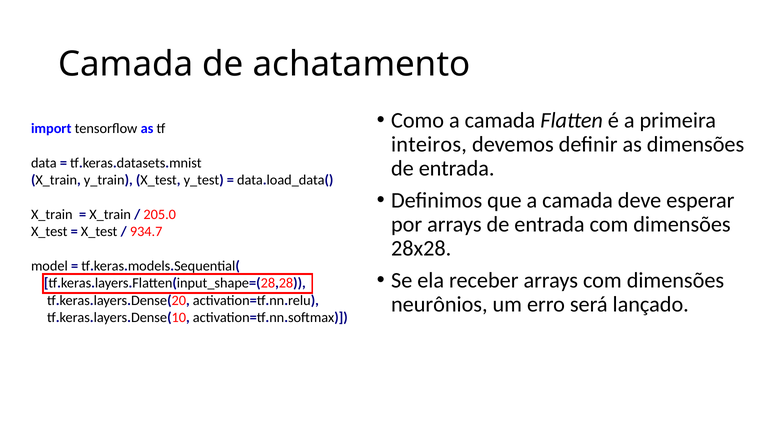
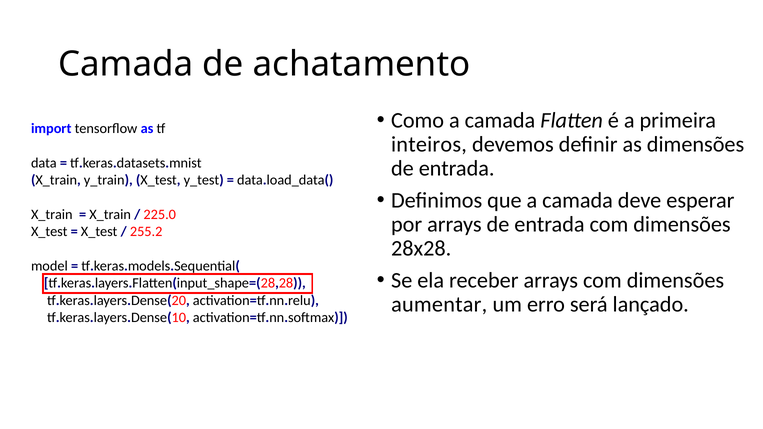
205.0: 205.0 -> 225.0
934.7: 934.7 -> 255.2
neurônios: neurônios -> aumentar
